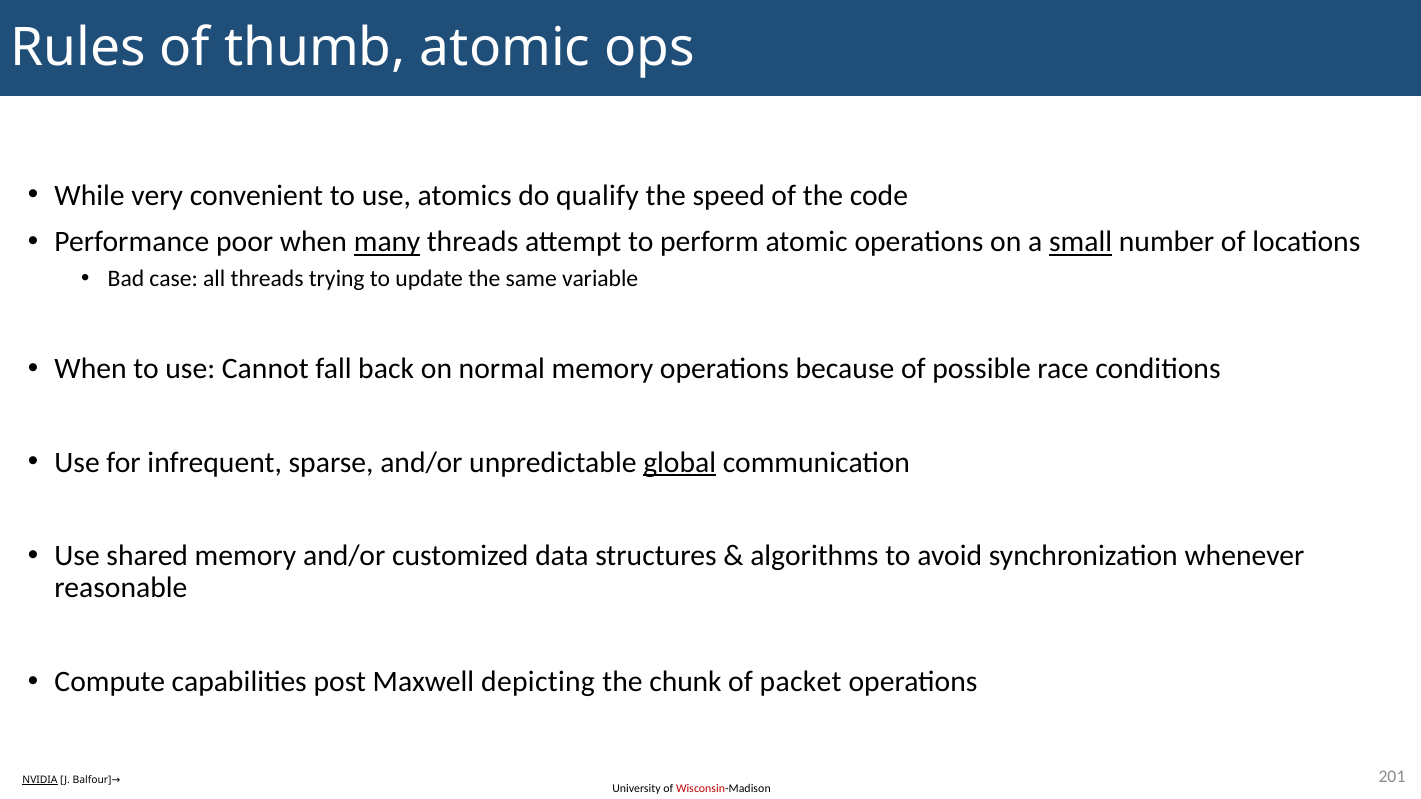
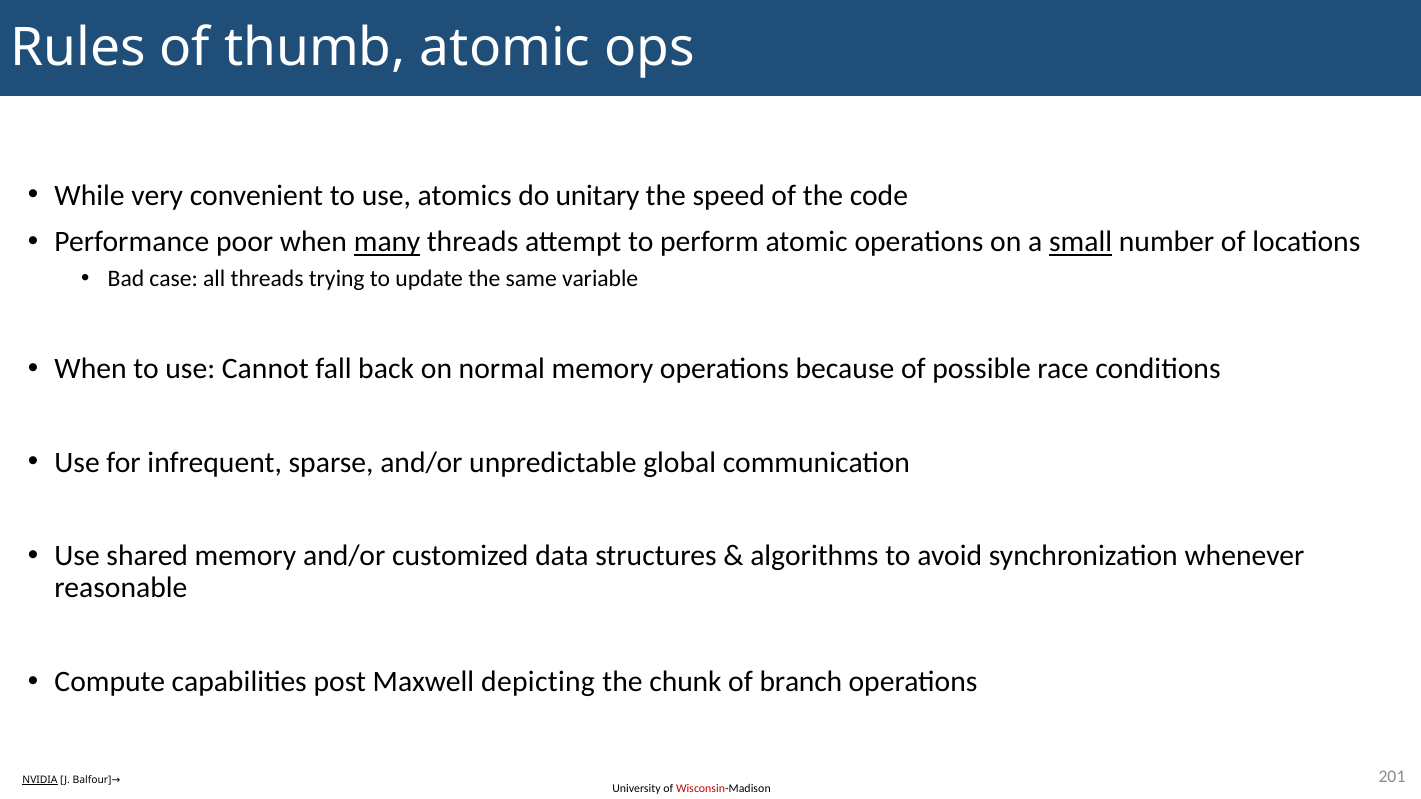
qualify: qualify -> unitary
global underline: present -> none
packet: packet -> branch
